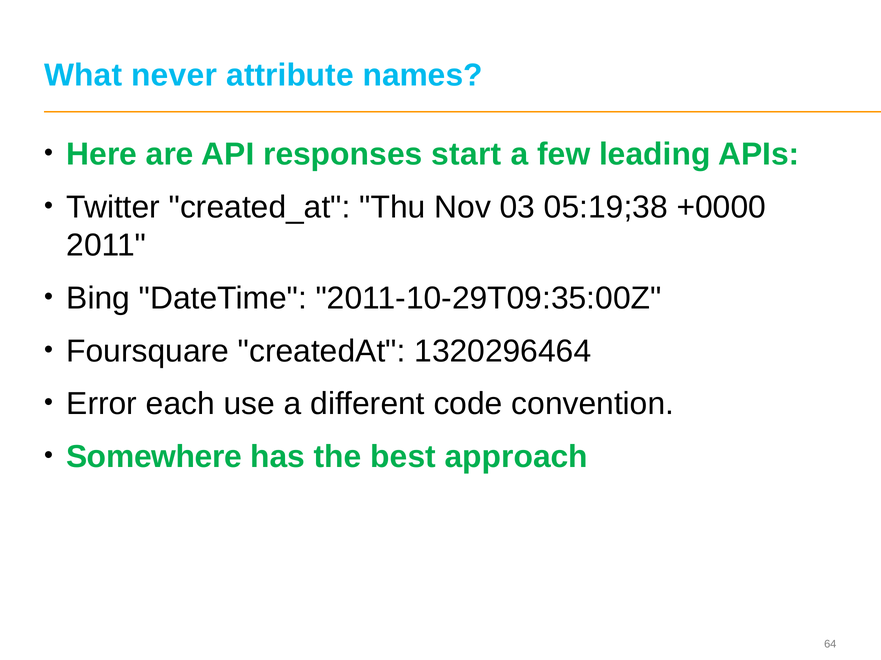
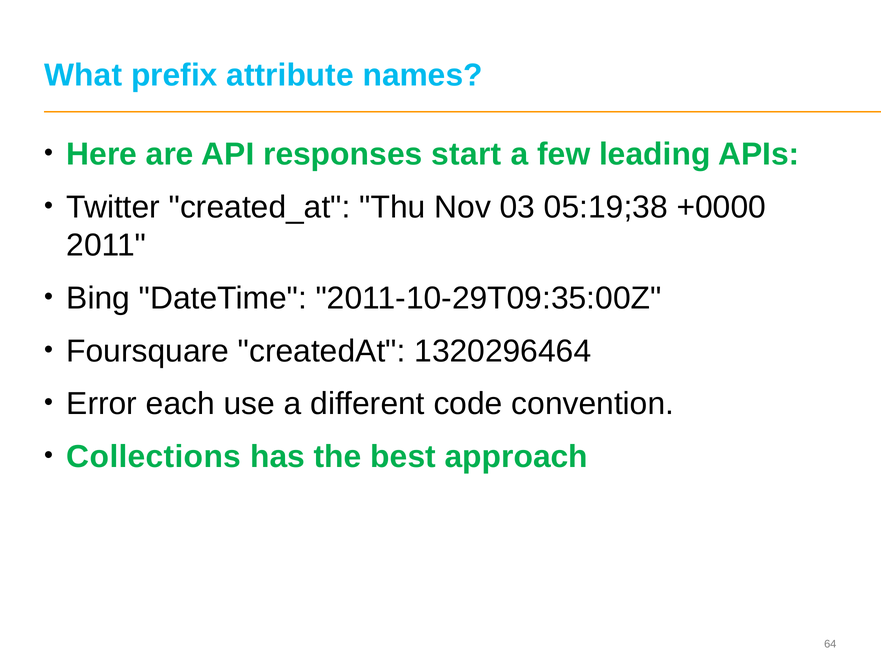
never: never -> prefix
Somewhere: Somewhere -> Collections
